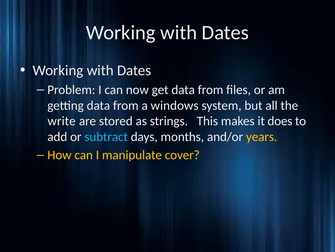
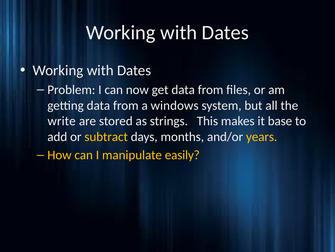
does: does -> base
subtract colour: light blue -> yellow
cover: cover -> easily
